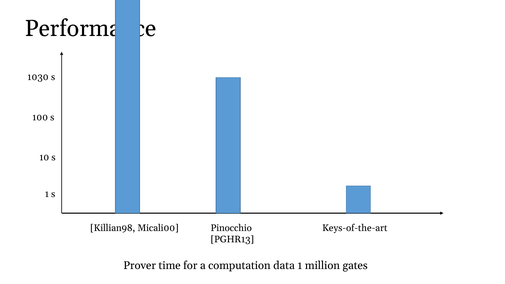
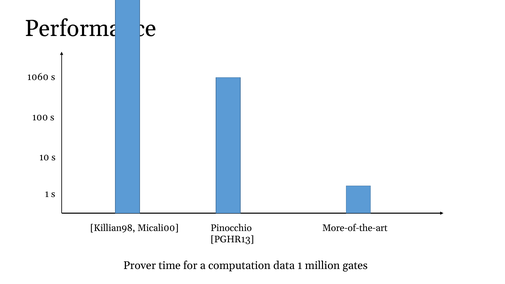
1030: 1030 -> 1060
Keys-of-the-art: Keys-of-the-art -> More-of-the-art
